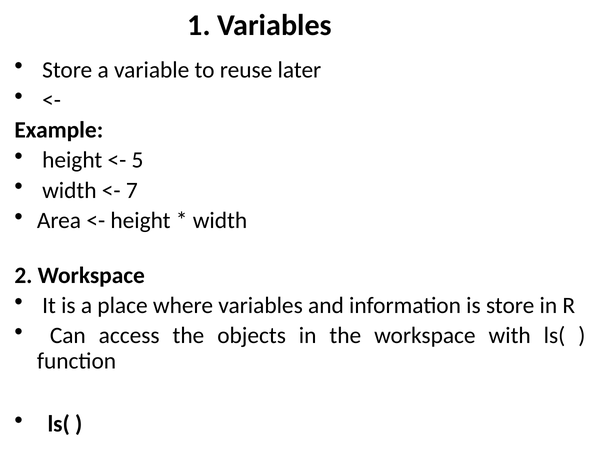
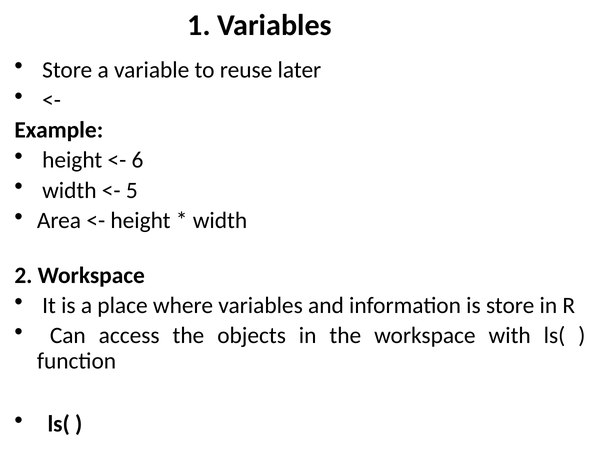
5: 5 -> 6
7: 7 -> 5
